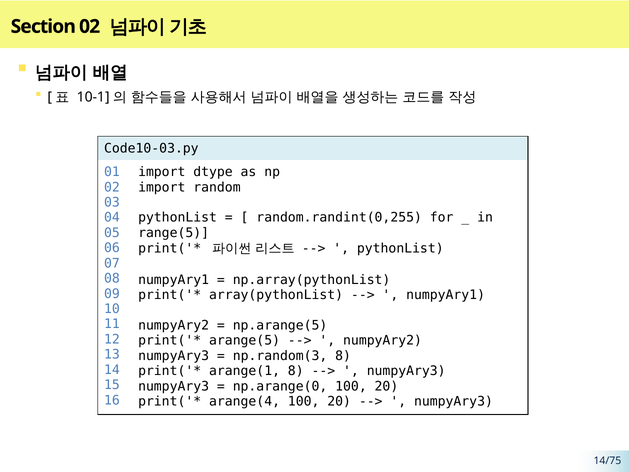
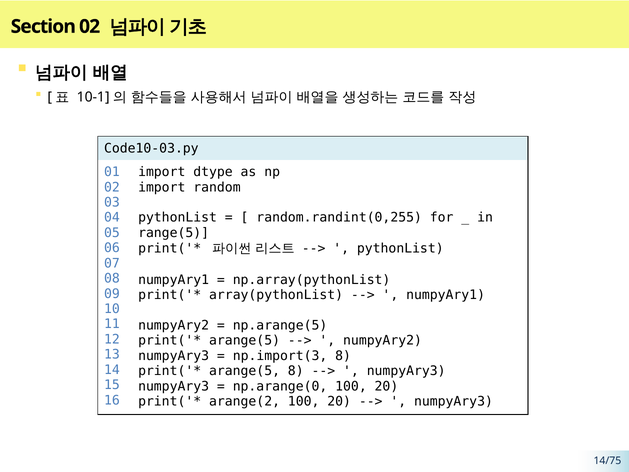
np.random(3: np.random(3 -> np.import(3
arange(1 at (245, 371): arange(1 -> arange(5
arange(4: arange(4 -> arange(2
